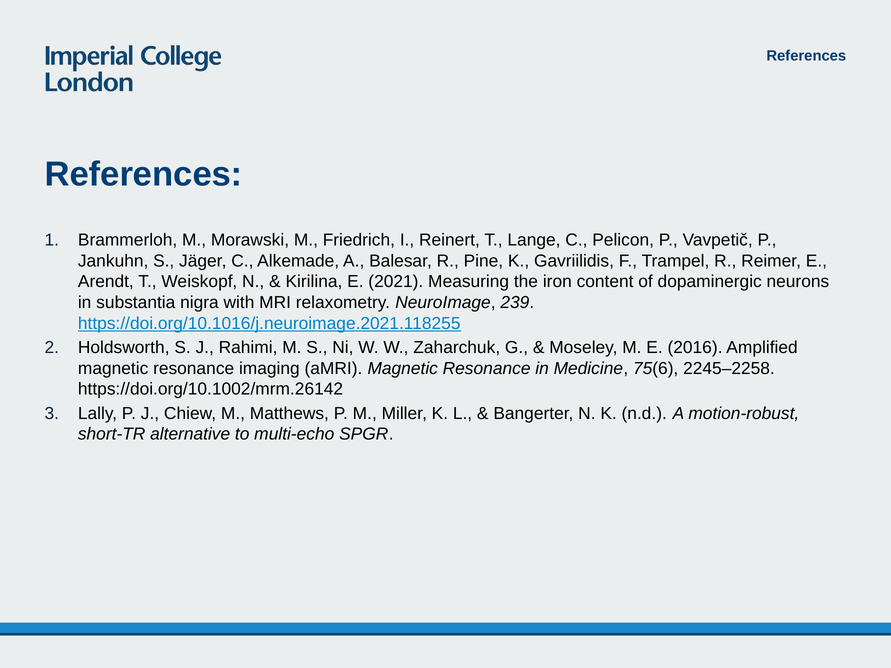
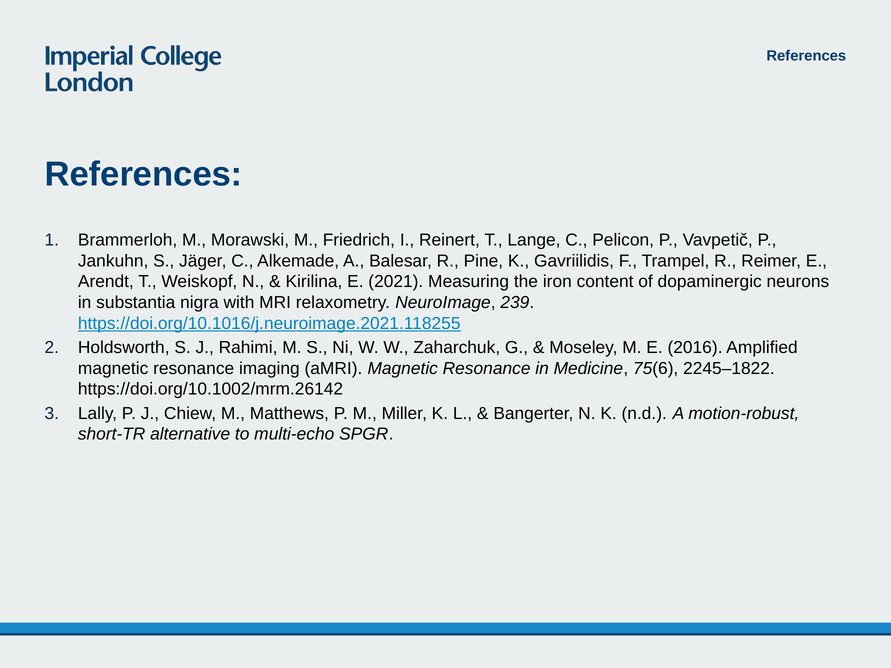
2245–2258: 2245–2258 -> 2245–1822
